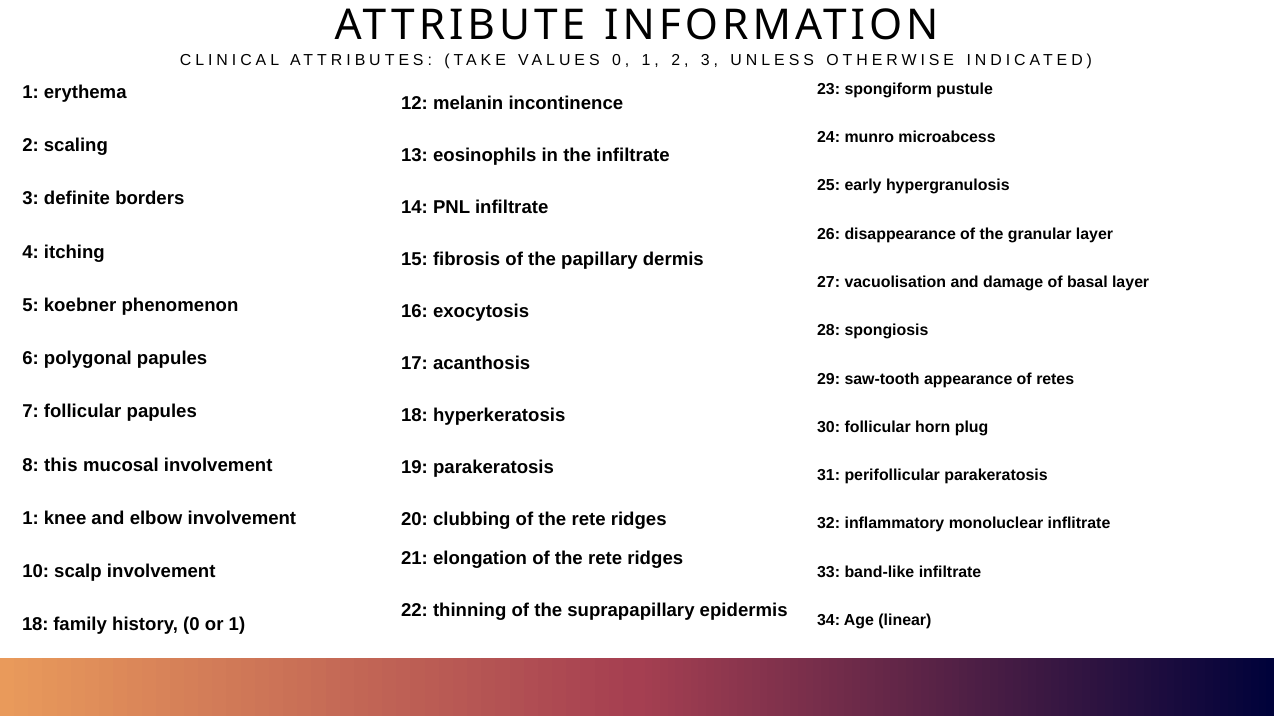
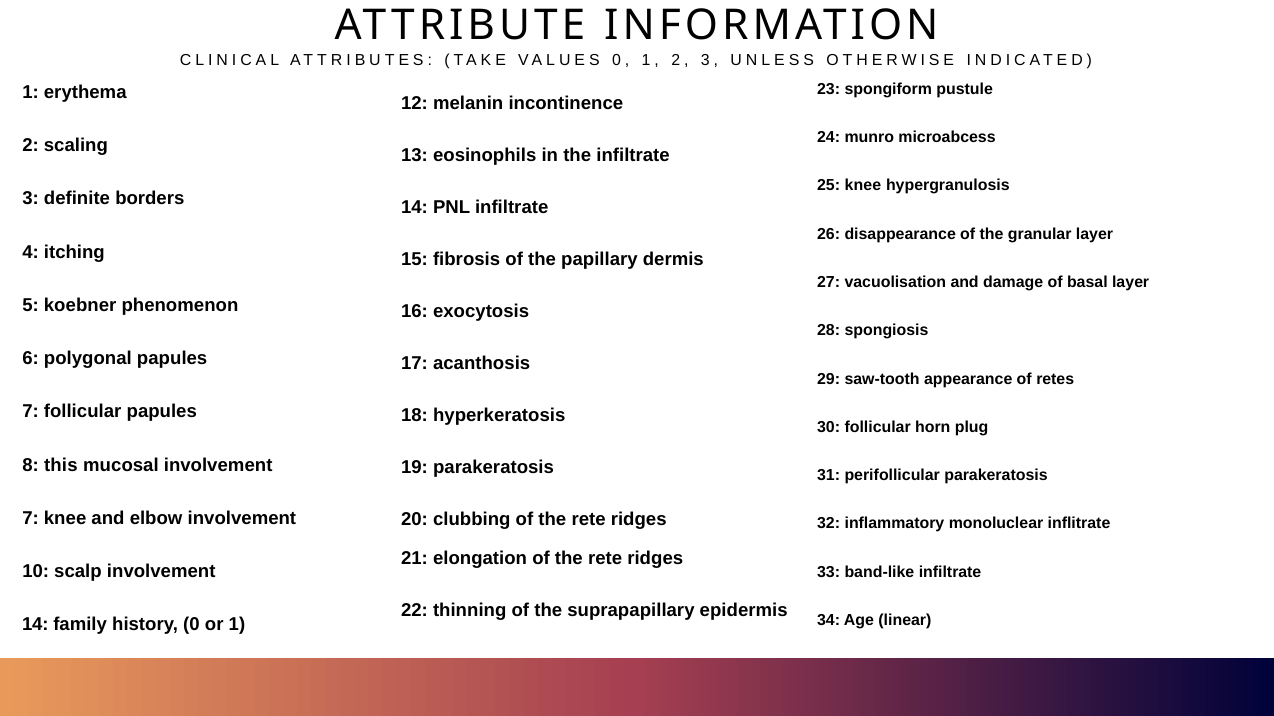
25 early: early -> knee
1 at (31, 519): 1 -> 7
18 at (35, 625): 18 -> 14
